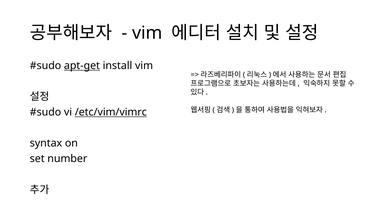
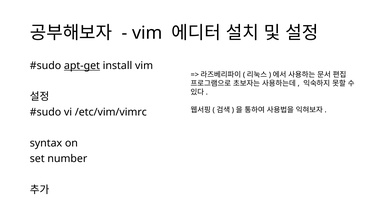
/etc/vim/vimrc underline: present -> none
